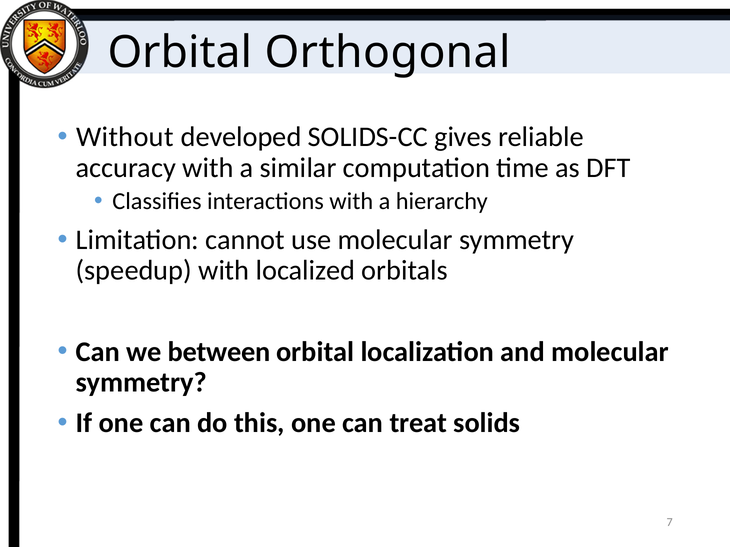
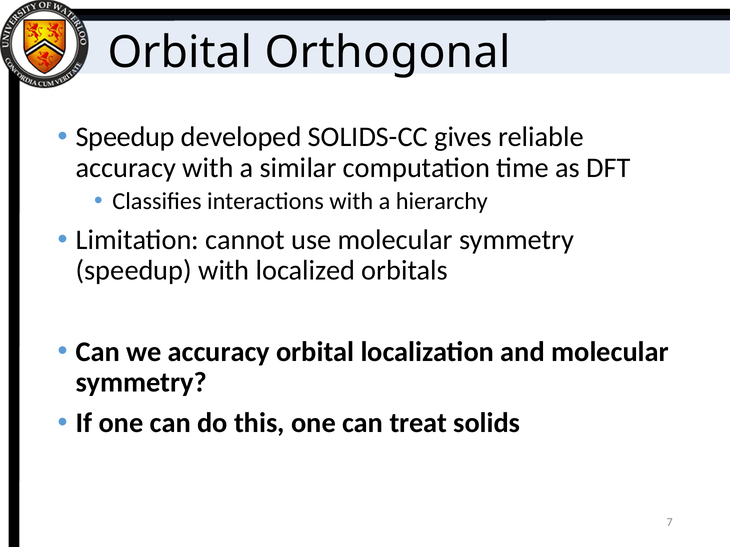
Without at (125, 137): Without -> Speedup
we between: between -> accuracy
